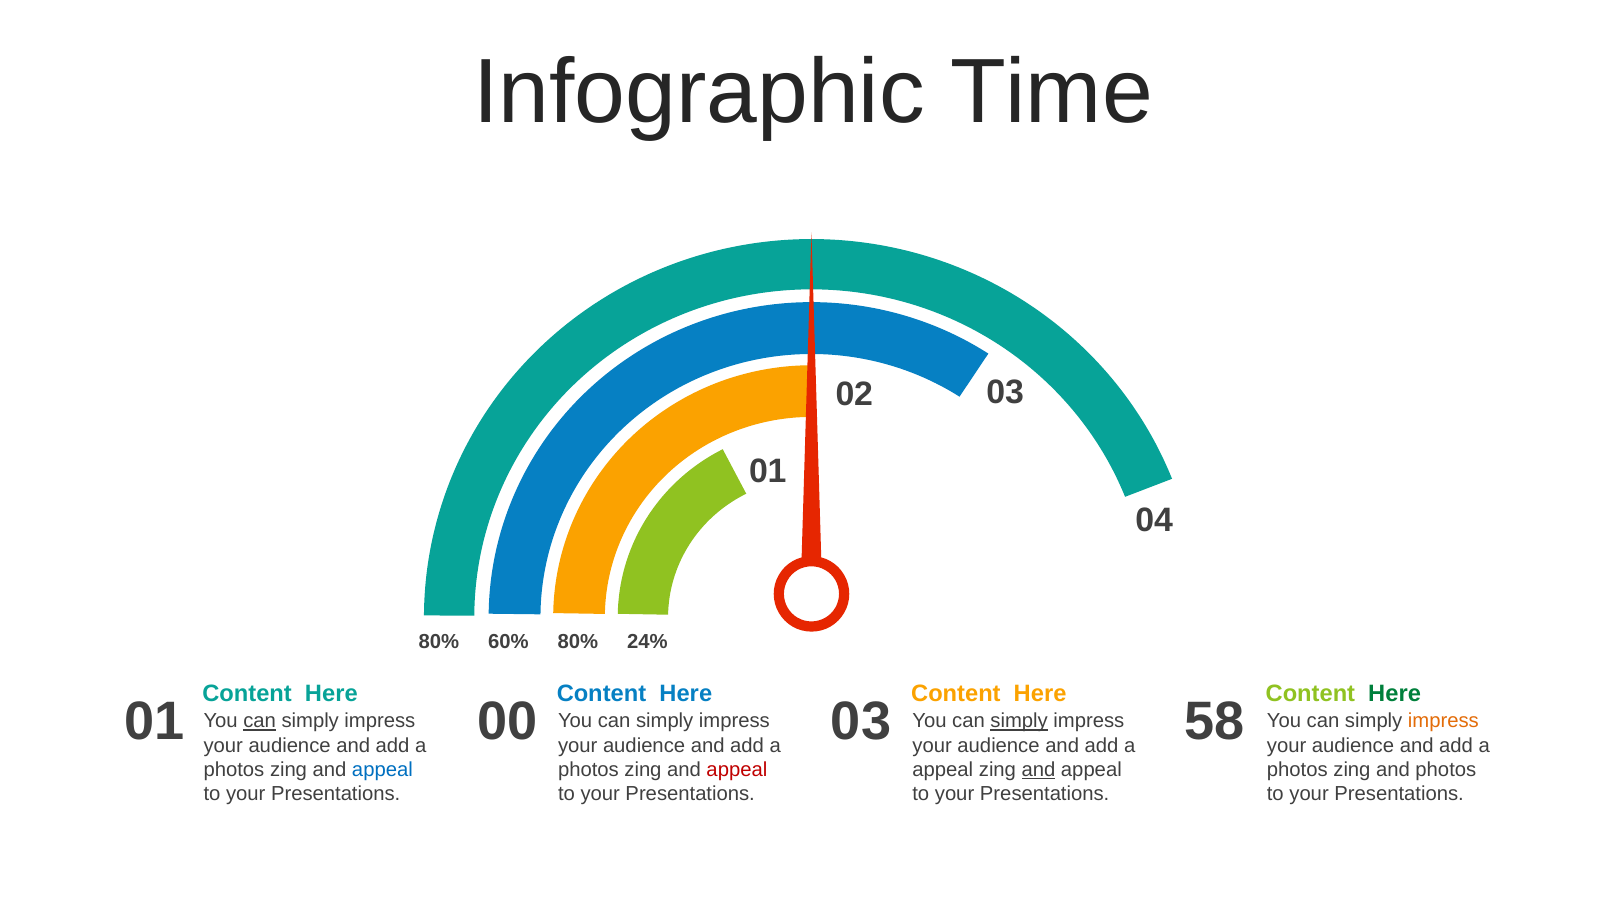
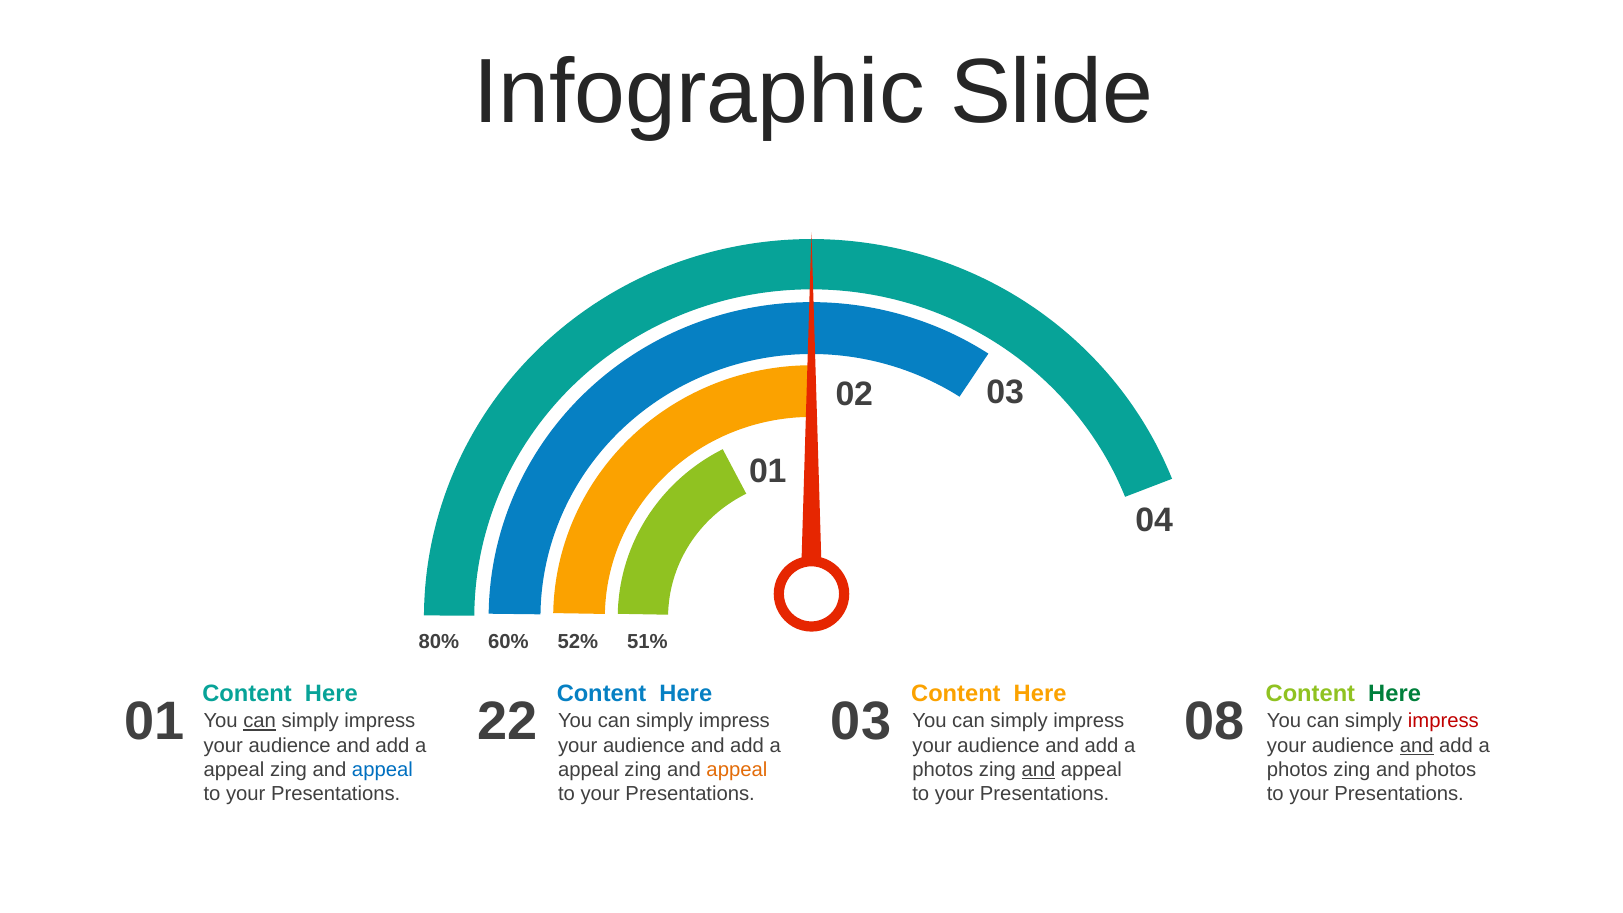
Time: Time -> Slide
80% 80%: 80% -> 52%
24%: 24% -> 51%
00: 00 -> 22
58: 58 -> 08
simply at (1019, 721) underline: present -> none
impress at (1443, 721) colour: orange -> red
and at (1417, 746) underline: none -> present
photos at (234, 770): photos -> appeal
photos at (588, 770): photos -> appeal
appeal at (737, 770) colour: red -> orange
appeal at (943, 770): appeal -> photos
